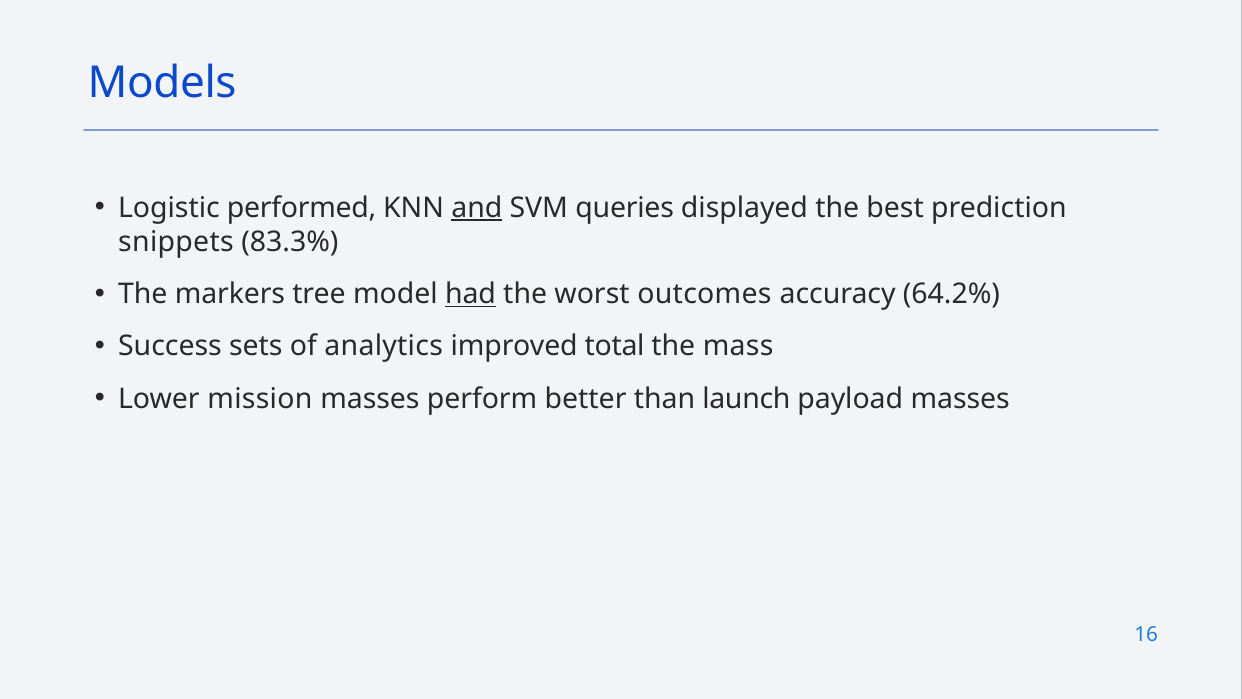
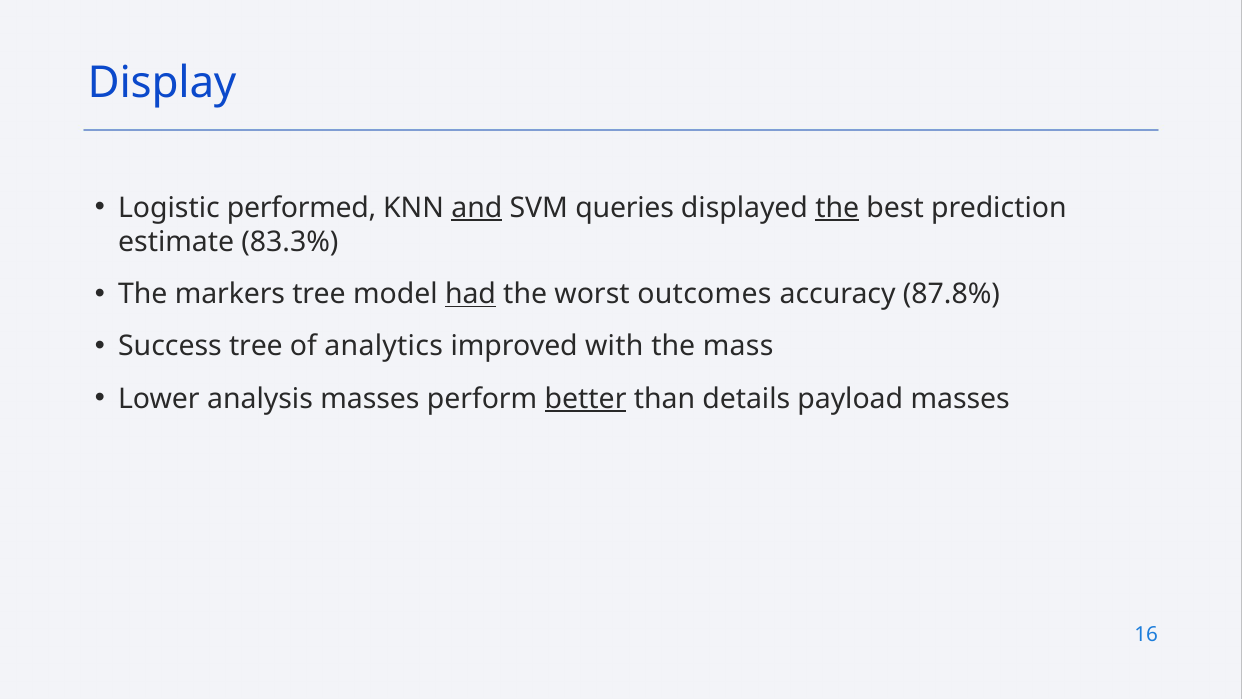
Models: Models -> Display
the at (837, 208) underline: none -> present
snippets: snippets -> estimate
64.2%: 64.2% -> 87.8%
Success sets: sets -> tree
total: total -> with
mission: mission -> analysis
better underline: none -> present
launch: launch -> details
